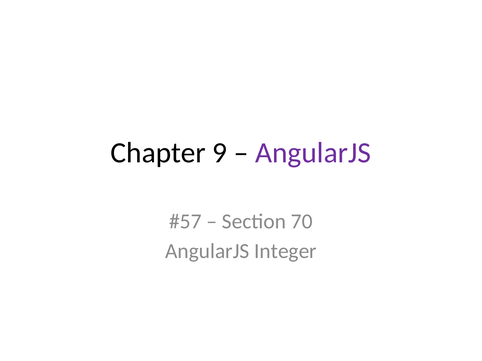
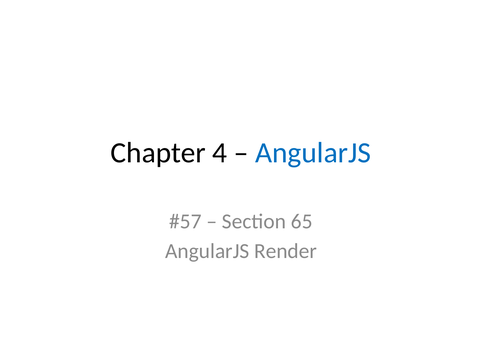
9: 9 -> 4
AngularJS at (313, 153) colour: purple -> blue
70: 70 -> 65
Integer: Integer -> Render
